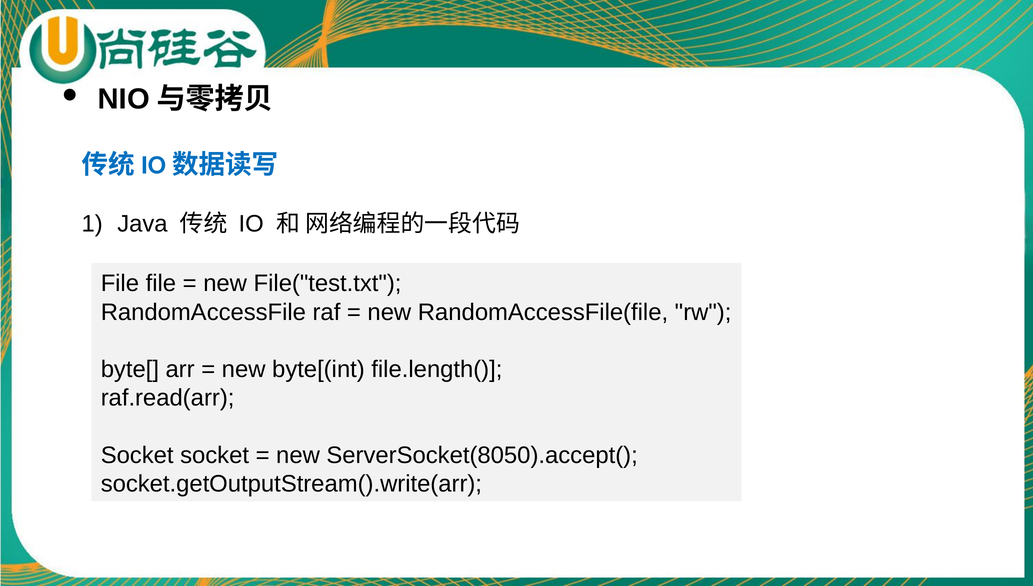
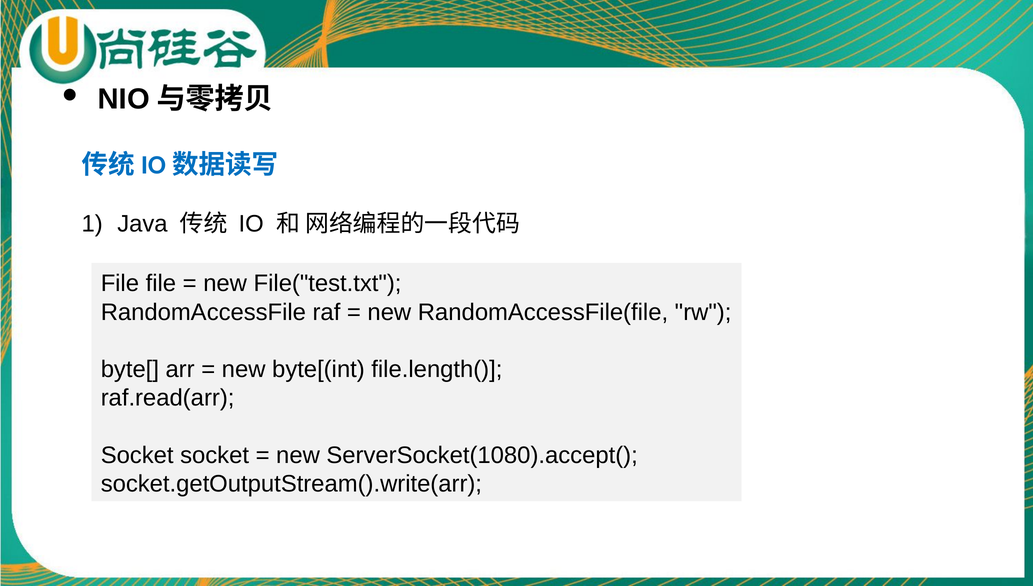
ServerSocket(8050).accept(: ServerSocket(8050).accept( -> ServerSocket(1080).accept(
